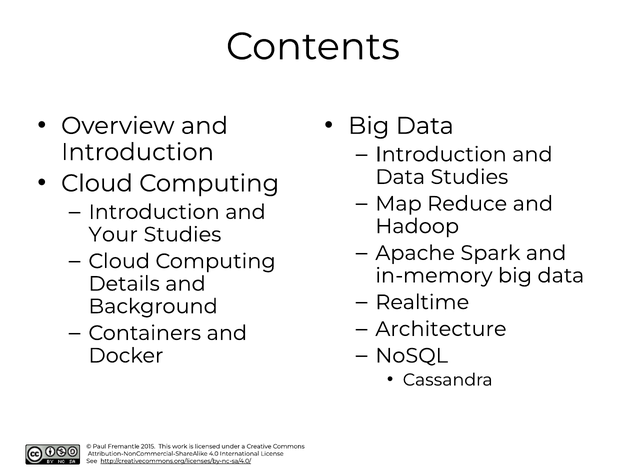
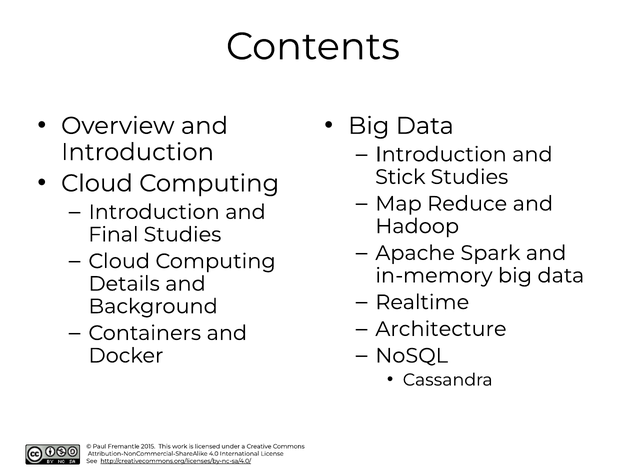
Data at (400, 177): Data -> Stick
Your: Your -> Final
